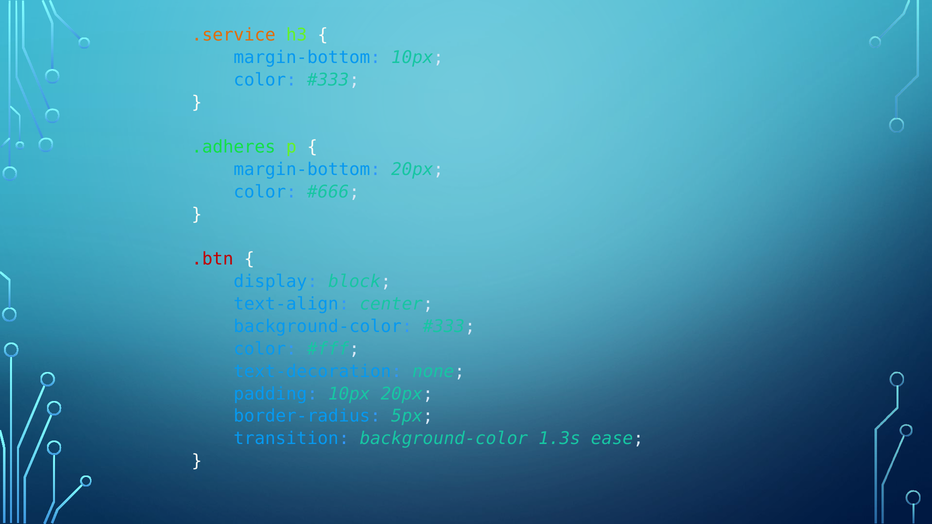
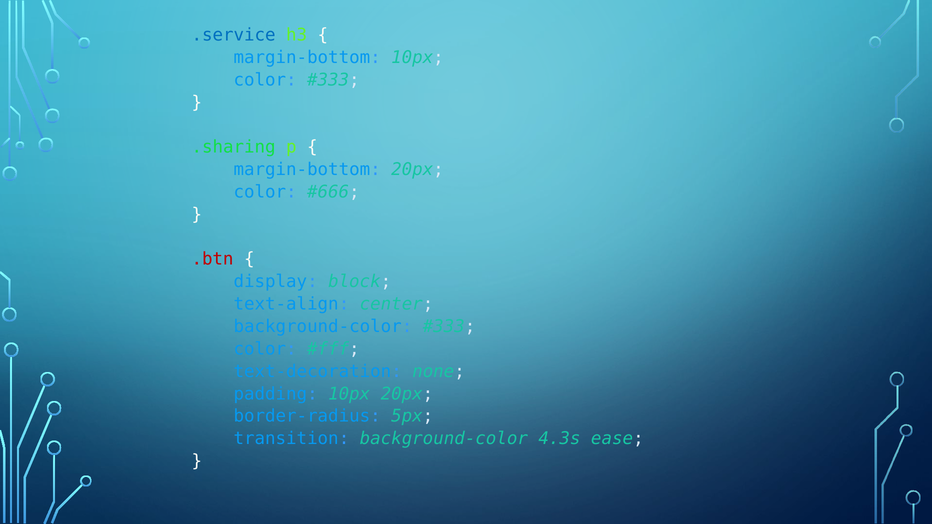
.service colour: orange -> blue
.adheres: .adheres -> .sharing
1.3s: 1.3s -> 4.3s
